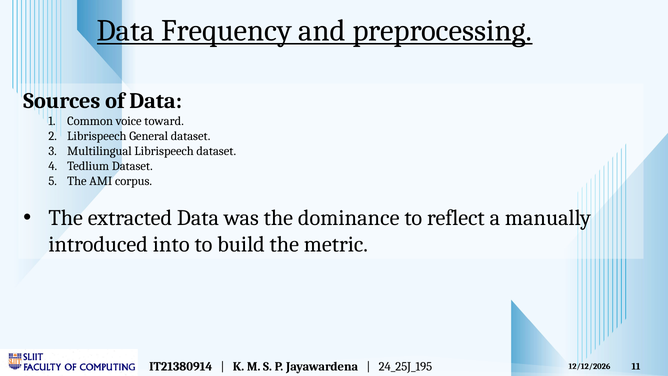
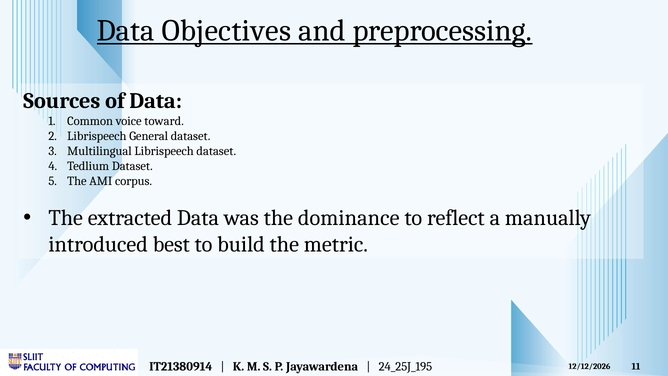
Frequency: Frequency -> Objectives
into: into -> best
